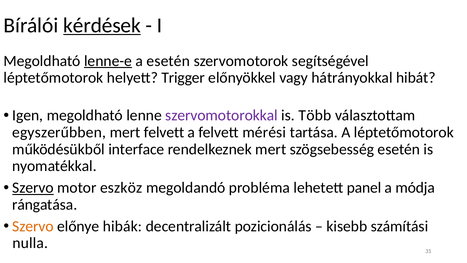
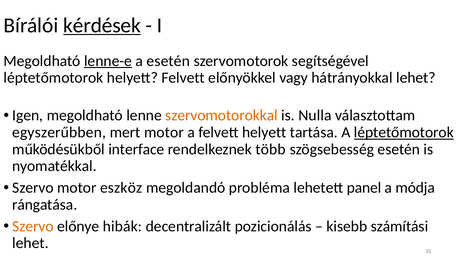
helyett Trigger: Trigger -> Felvett
hátrányokkal hibát: hibát -> lehet
szervomotorokkal colour: purple -> orange
Több: Több -> Nulla
mert felvett: felvett -> motor
felvett mérési: mérési -> helyett
léptetőmotorok at (404, 132) underline: none -> present
rendelkeznek mert: mert -> több
Szervo at (33, 188) underline: present -> none
nulla at (30, 243): nulla -> lehet
